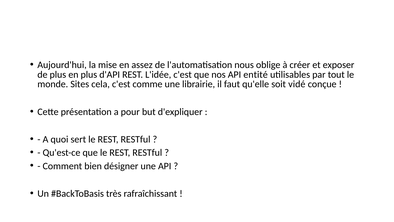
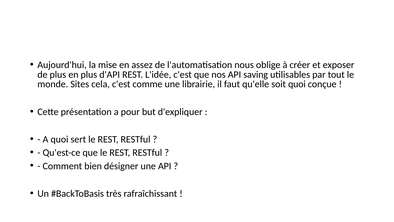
entité: entité -> saving
soit vidé: vidé -> quoi
